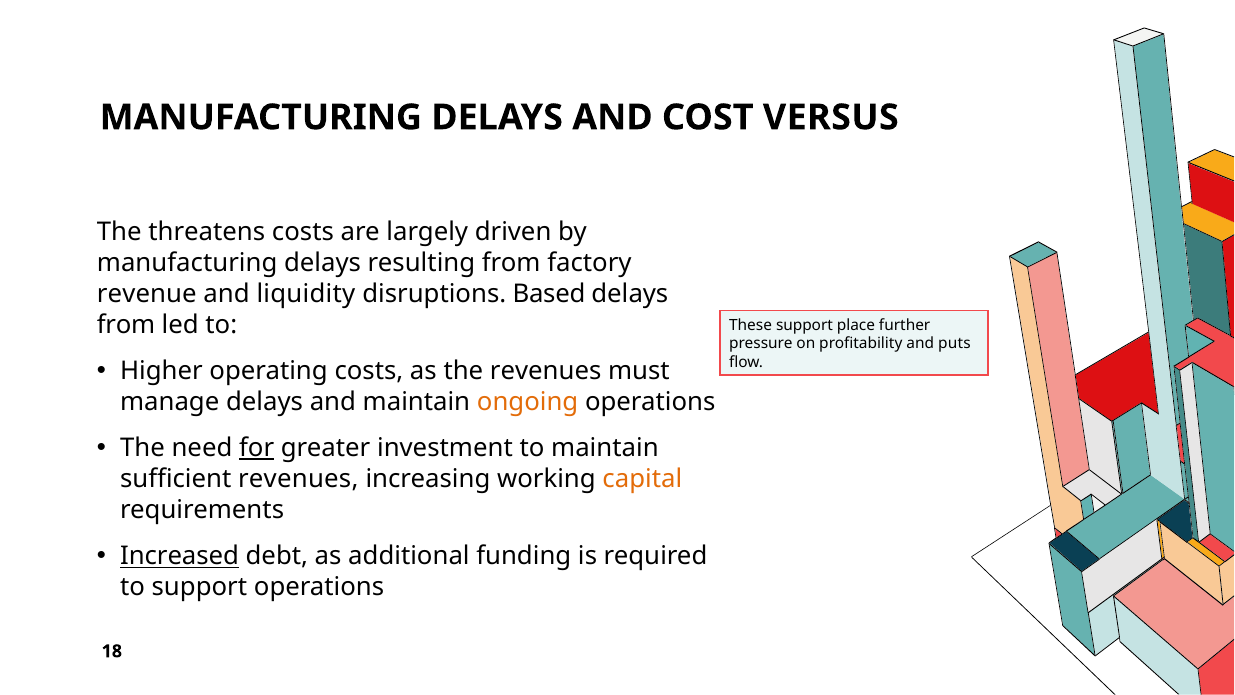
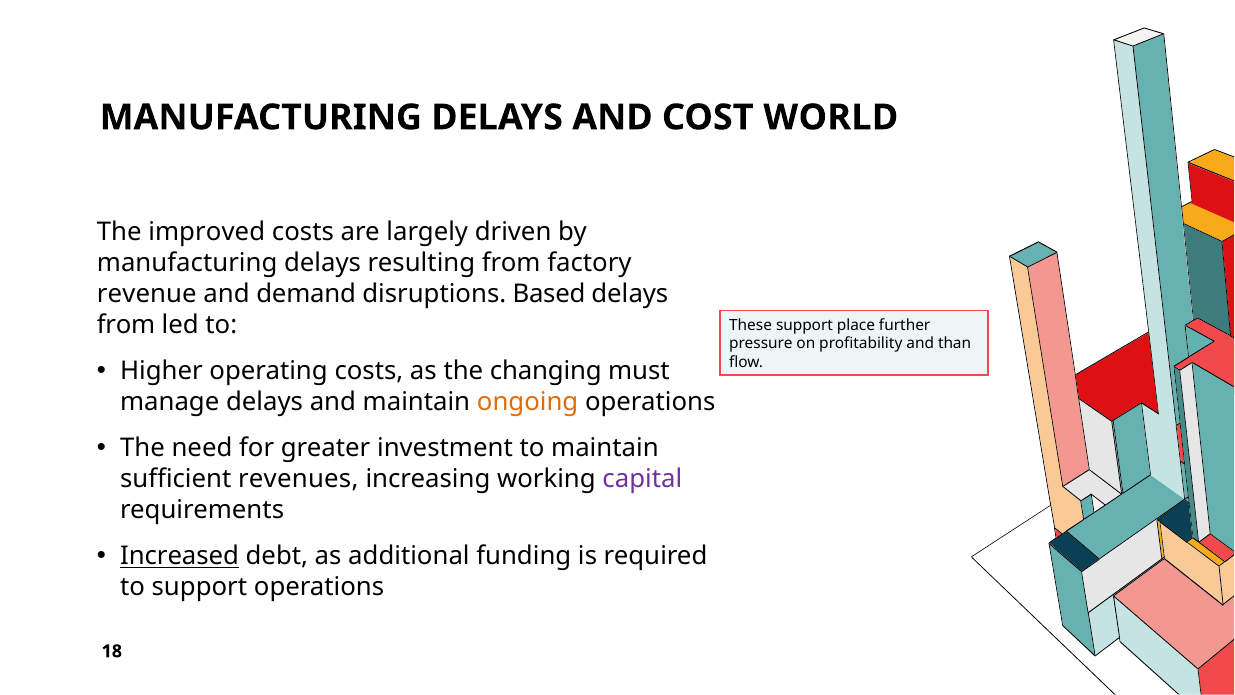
VERSUS: VERSUS -> WORLD
threatens: threatens -> improved
liquidity: liquidity -> demand
puts: puts -> than
the revenues: revenues -> changing
for underline: present -> none
capital colour: orange -> purple
